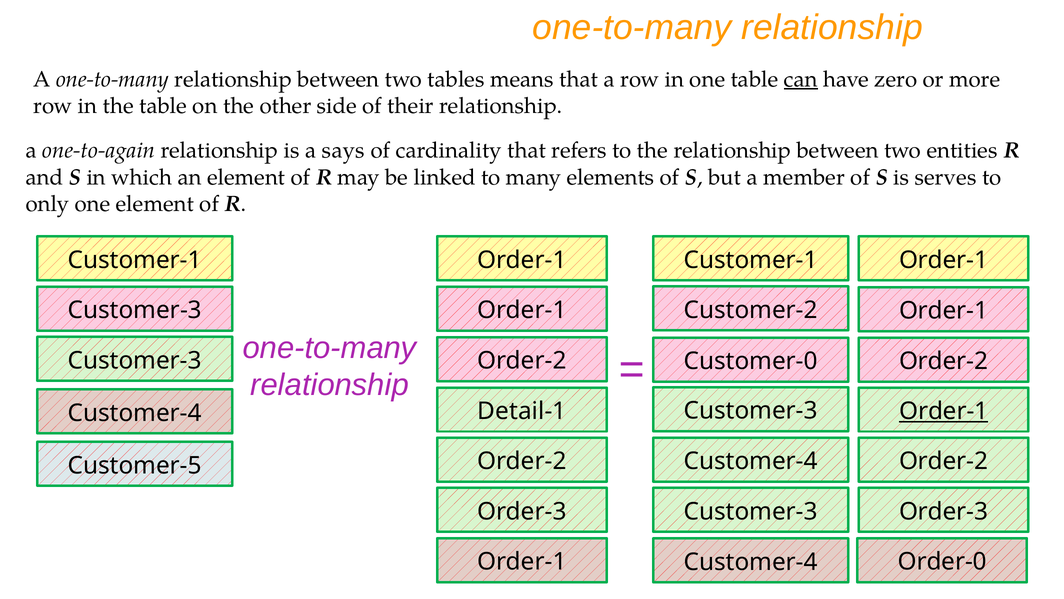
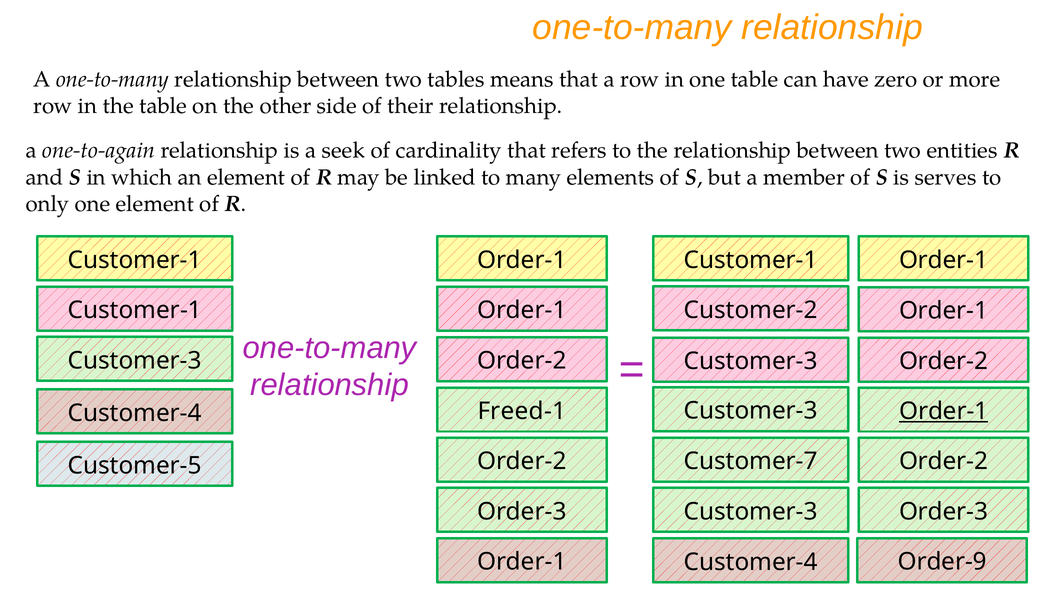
can underline: present -> none
says: says -> seek
Customer-3 at (135, 310): Customer-3 -> Customer-1
Customer-0 at (751, 361): Customer-0 -> Customer-3
Detail-1: Detail-1 -> Freed-1
Customer-4 at (751, 461): Customer-4 -> Customer-7
Order-0: Order-0 -> Order-9
